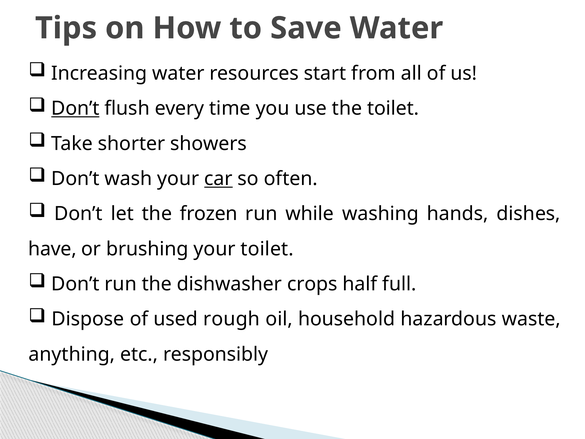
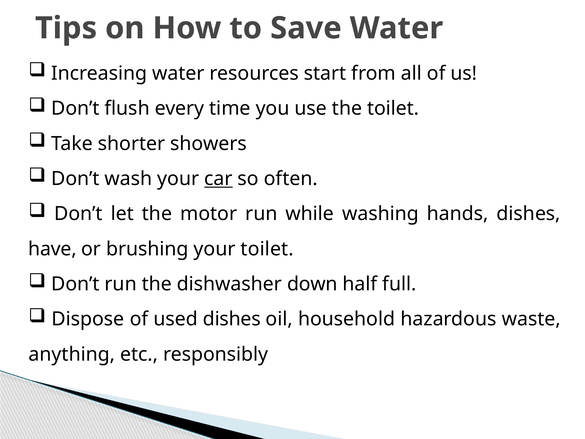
Don’t at (75, 108) underline: present -> none
frozen: frozen -> motor
crops: crops -> down
used rough: rough -> dishes
